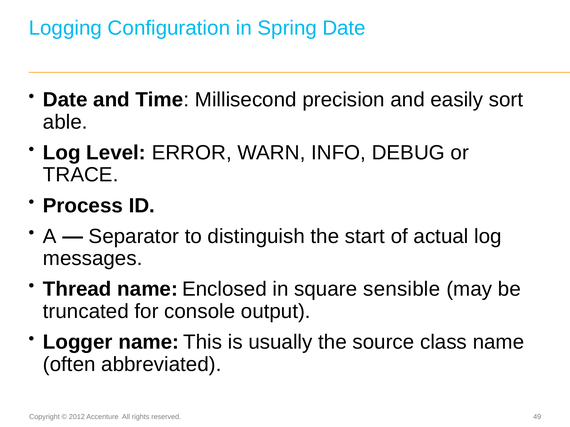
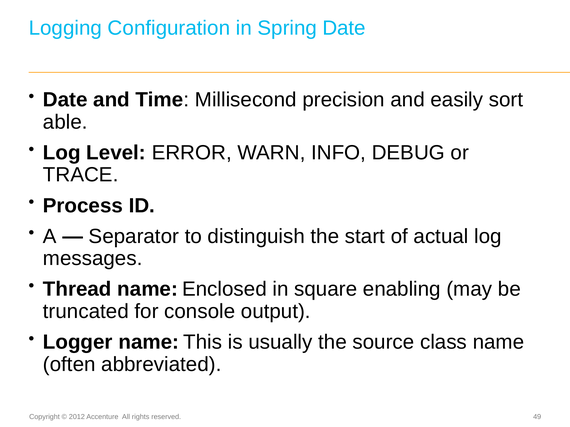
sensible: sensible -> enabling
